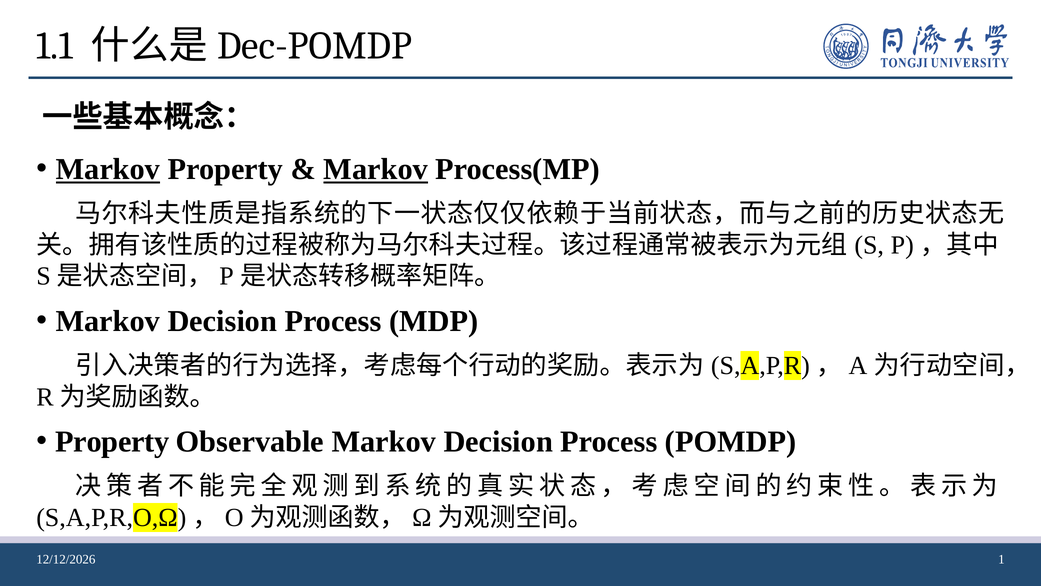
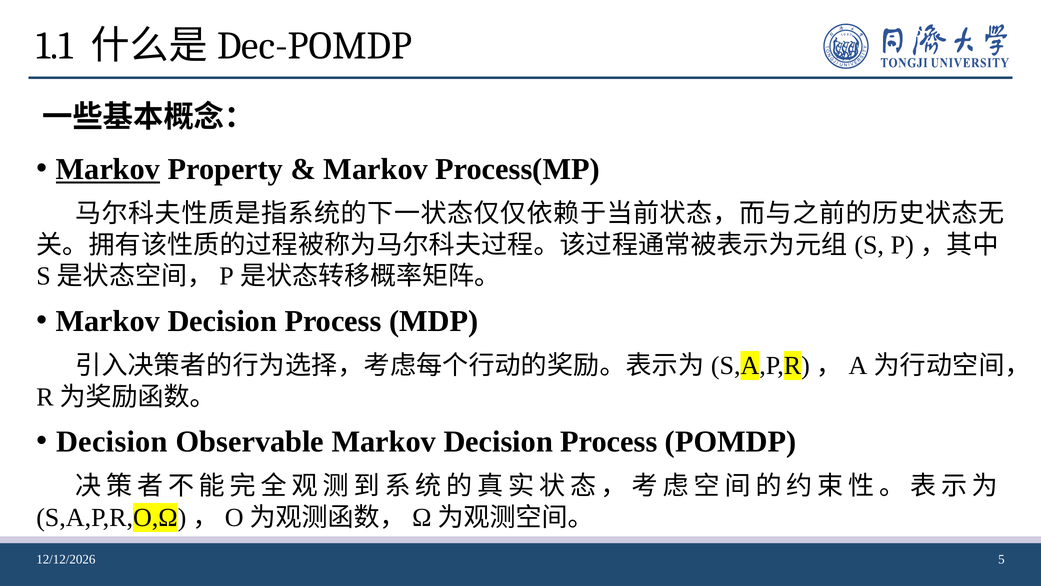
Markov at (376, 169) underline: present -> none
Property at (112, 442): Property -> Decision
1: 1 -> 5
